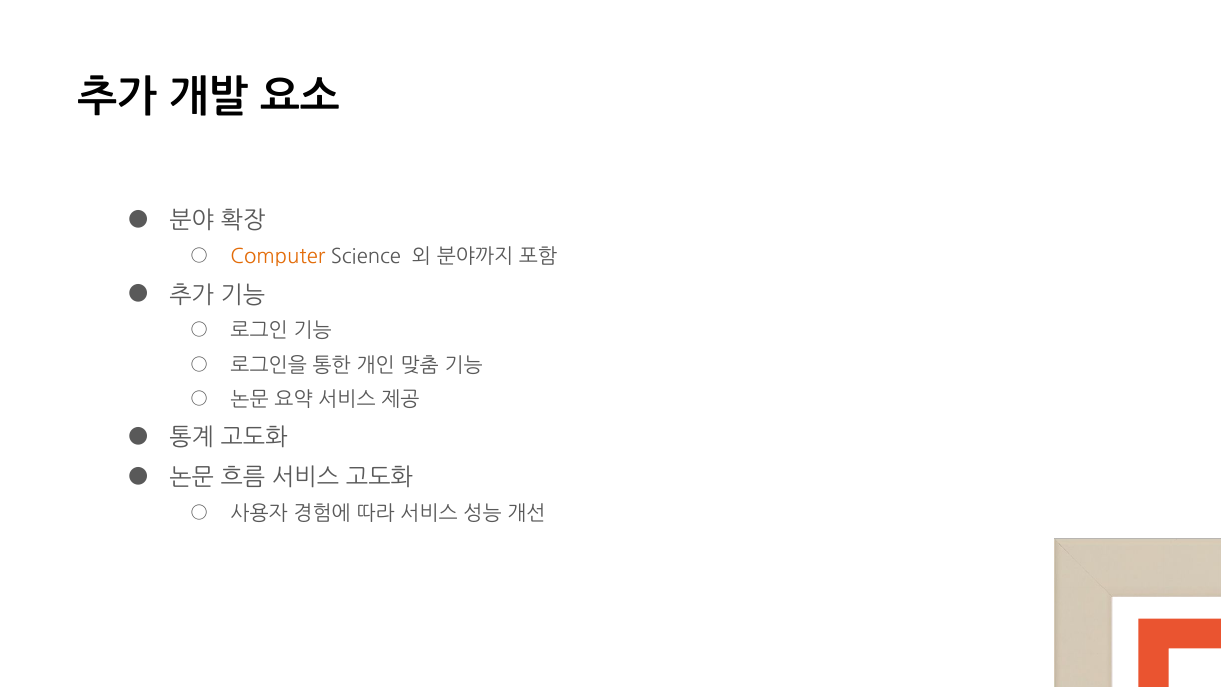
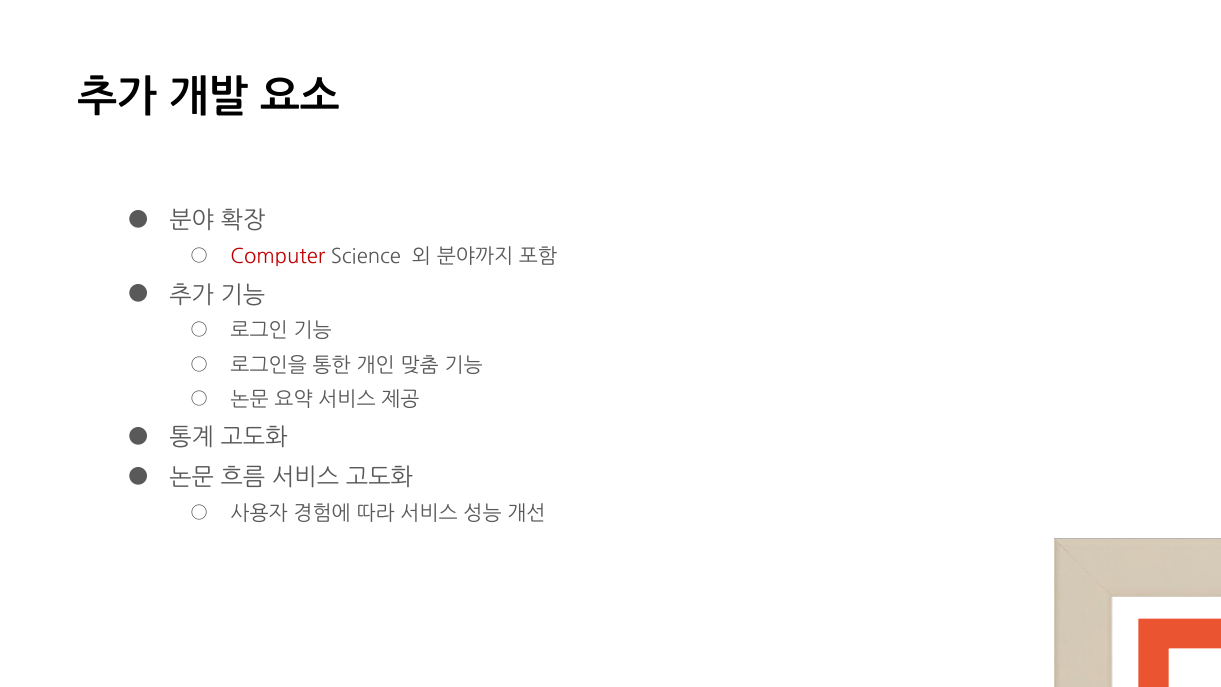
Computer colour: orange -> red
